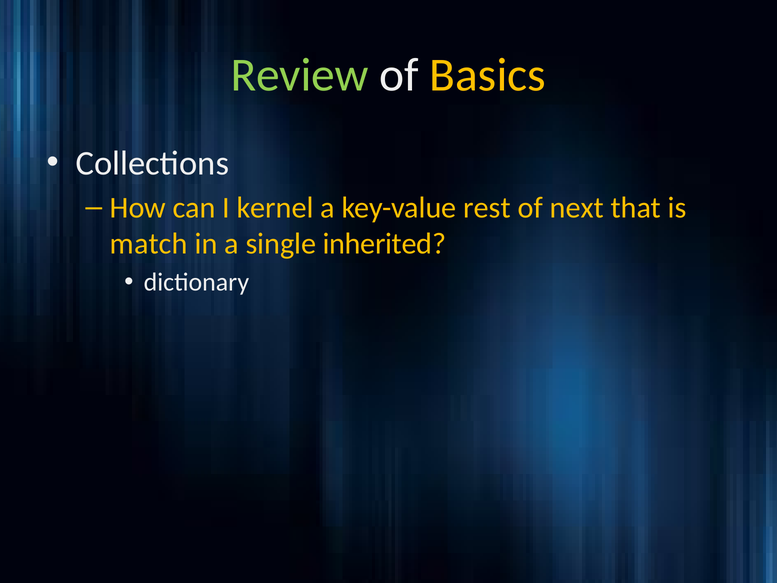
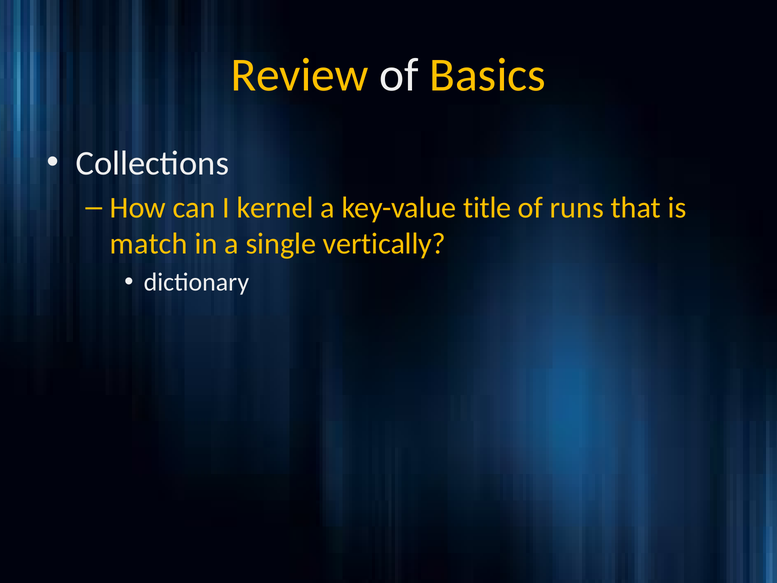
Review colour: light green -> yellow
rest: rest -> title
next: next -> runs
inherited: inherited -> vertically
